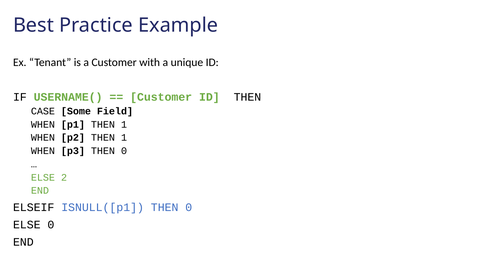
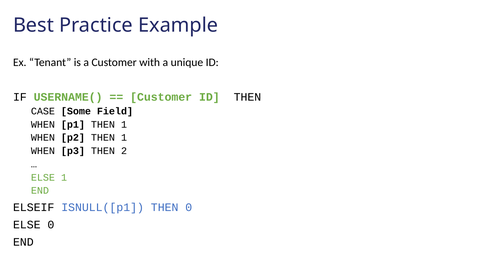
p3 THEN 0: 0 -> 2
ELSE 2: 2 -> 1
